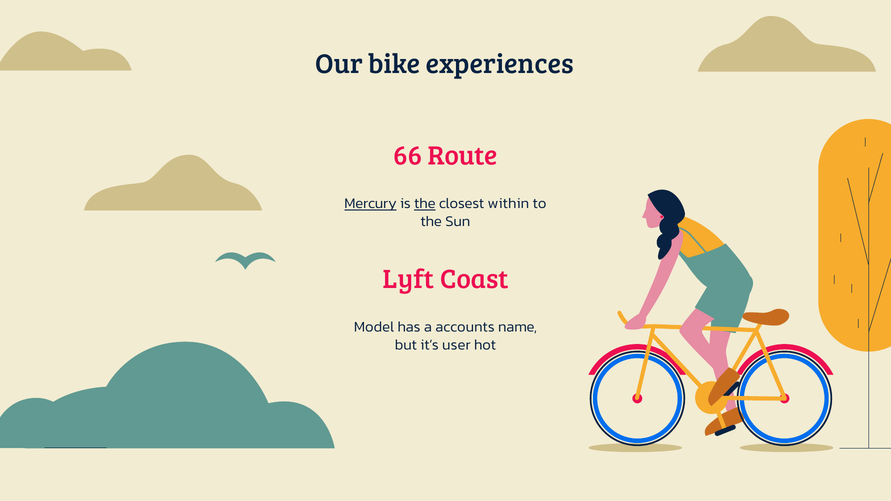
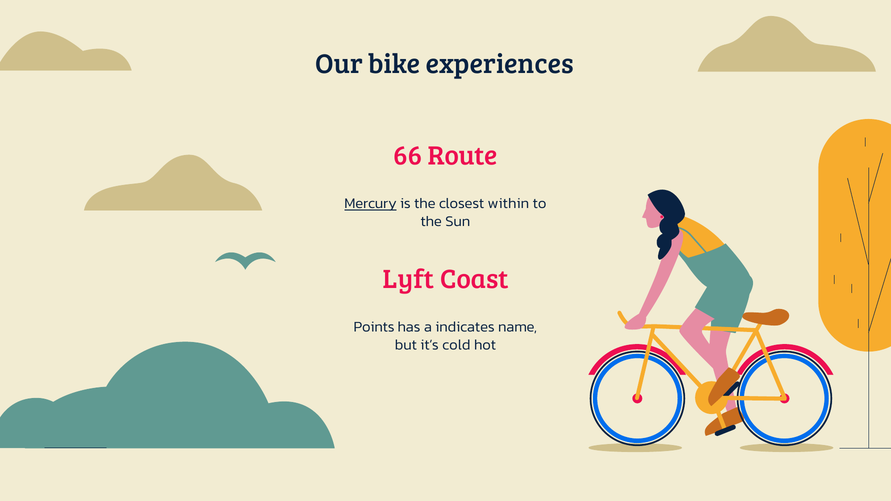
the at (425, 204) underline: present -> none
Model: Model -> Points
accounts: accounts -> indicates
user: user -> cold
